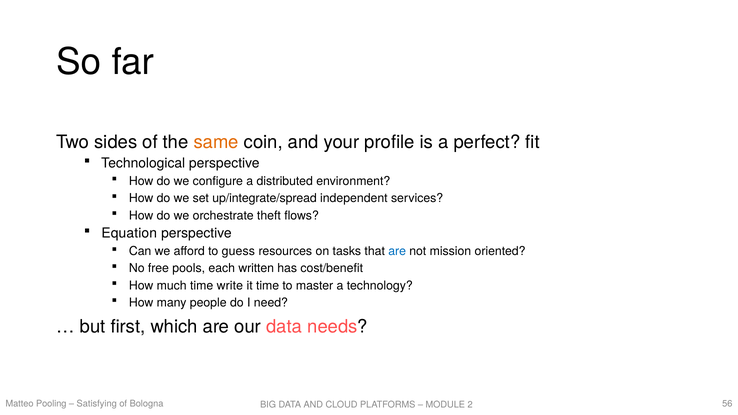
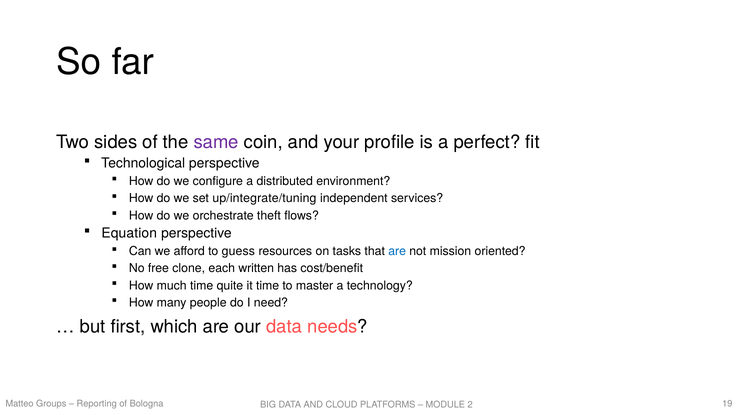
same colour: orange -> purple
up/integrate/spread: up/integrate/spread -> up/integrate/tuning
pools: pools -> clone
write: write -> quite
Pooling: Pooling -> Groups
Satisfying: Satisfying -> Reporting
56: 56 -> 19
